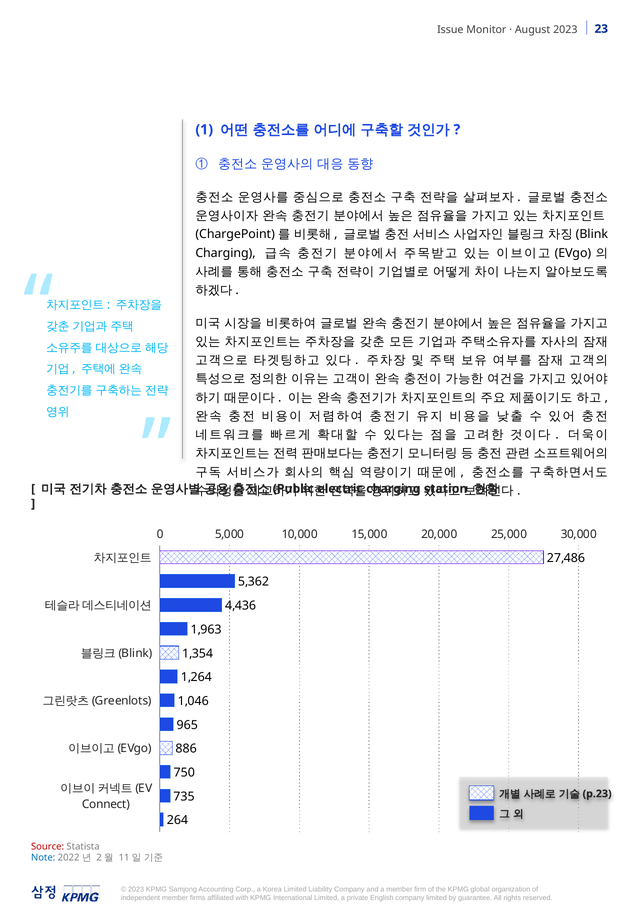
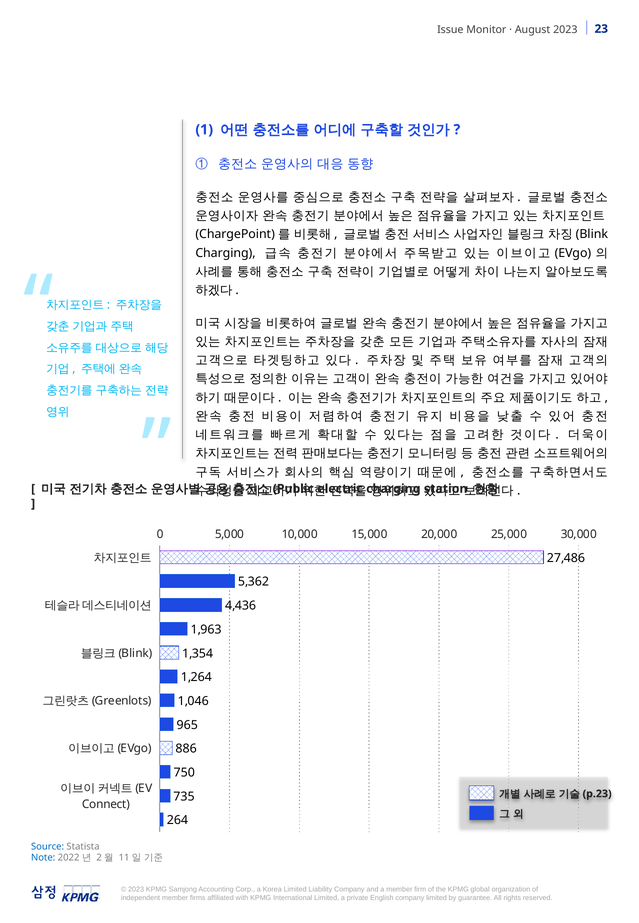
Source colour: red -> blue
